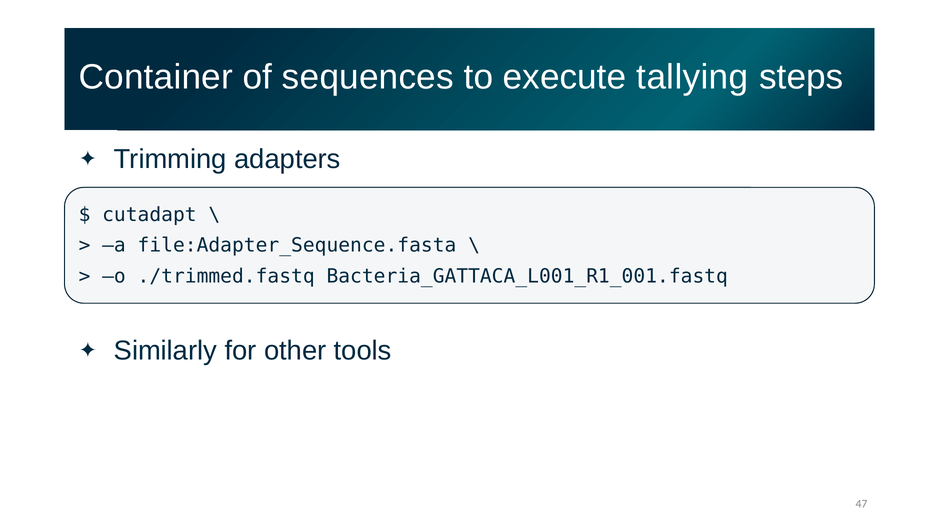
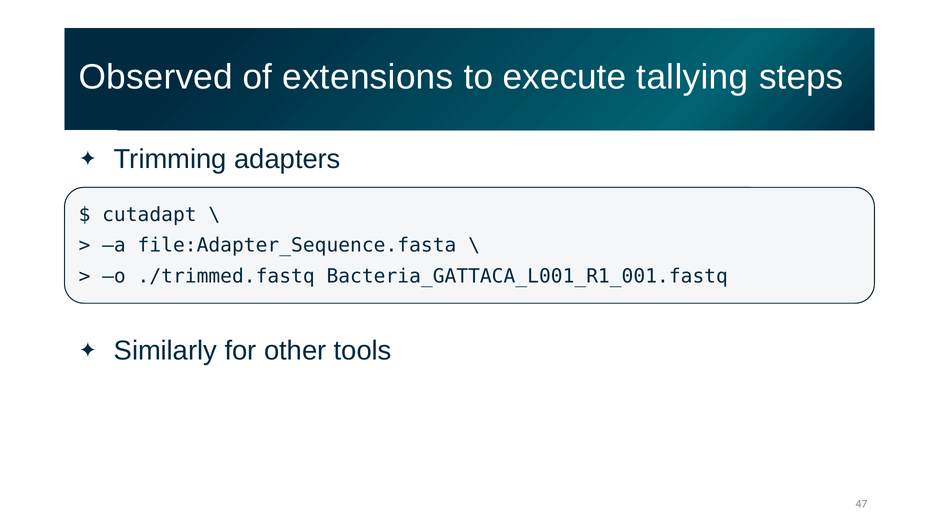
Container: Container -> Observed
sequences: sequences -> extensions
